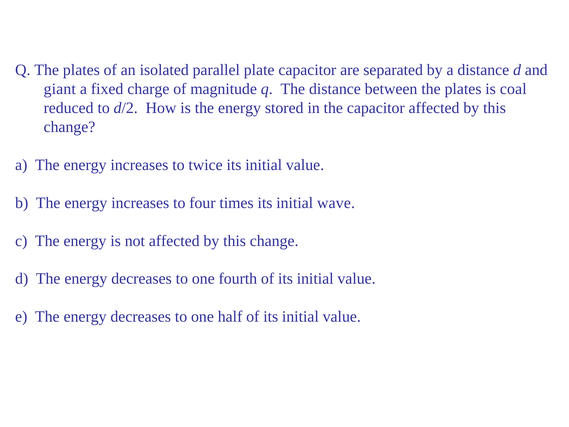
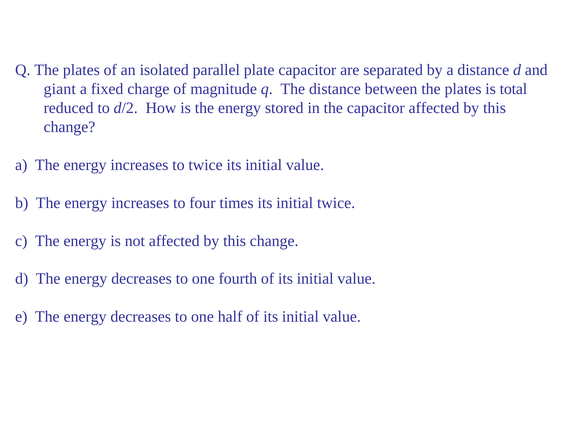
coal: coal -> total
initial wave: wave -> twice
